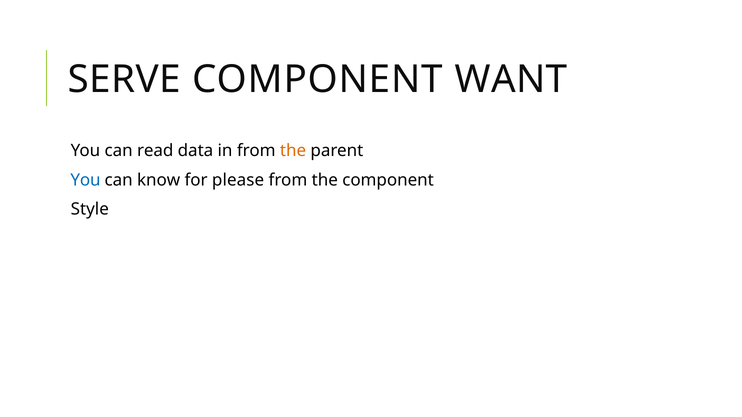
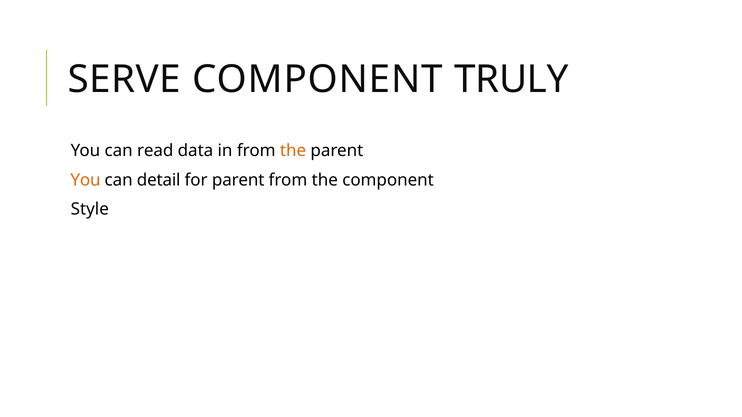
WANT: WANT -> TRULY
You at (86, 180) colour: blue -> orange
know: know -> detail
for please: please -> parent
